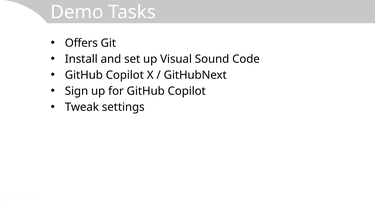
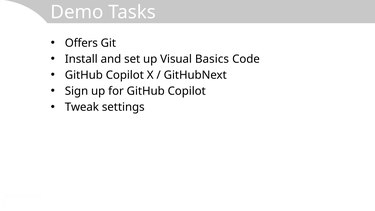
Sound: Sound -> Basics
